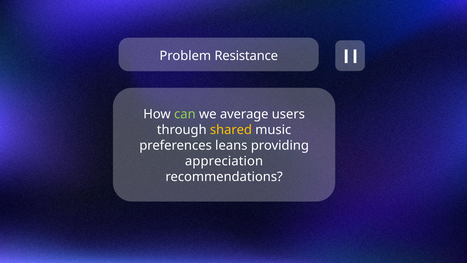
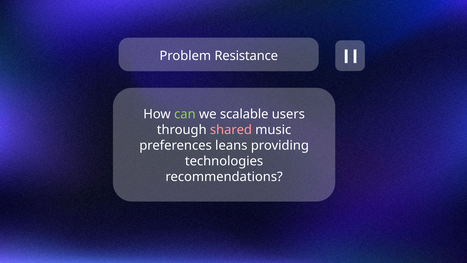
average: average -> scalable
shared colour: yellow -> pink
appreciation: appreciation -> technologies
